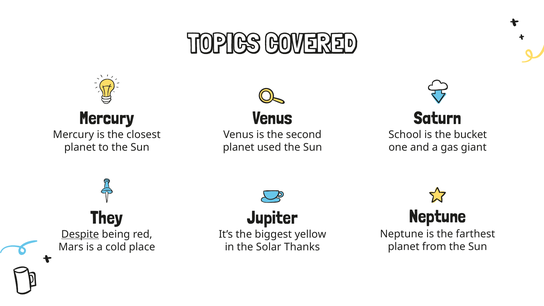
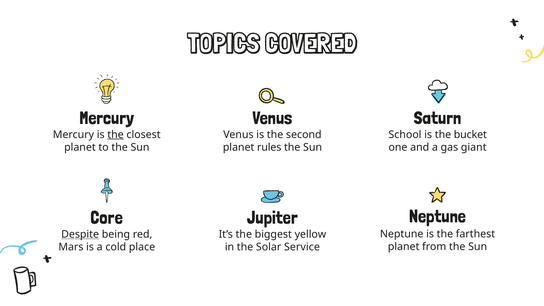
the at (116, 135) underline: none -> present
used: used -> rules
They: They -> Core
Thanks: Thanks -> Service
